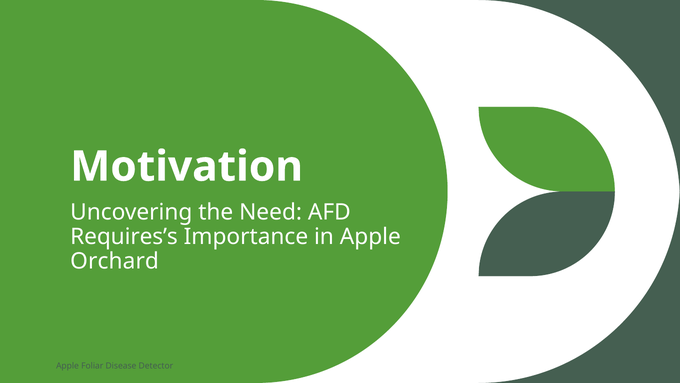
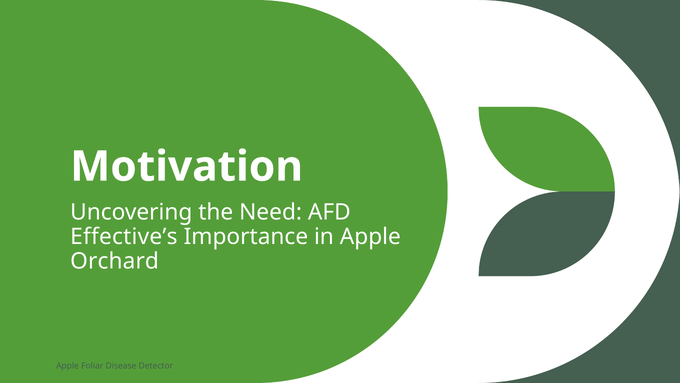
Requires’s: Requires’s -> Effective’s
